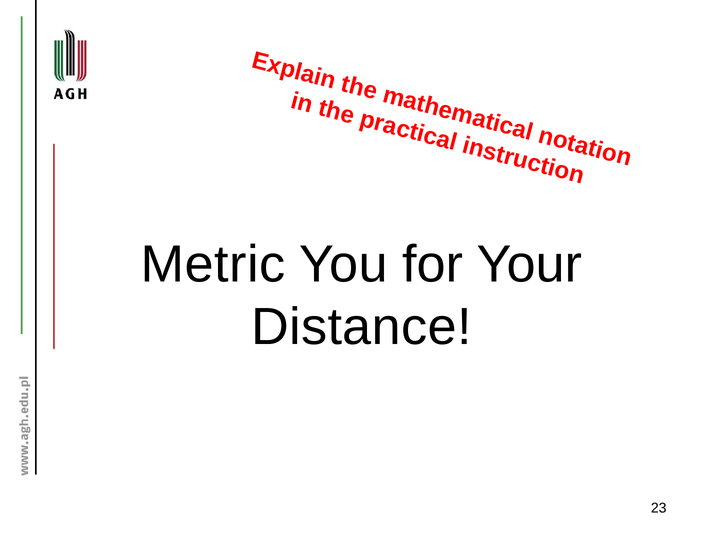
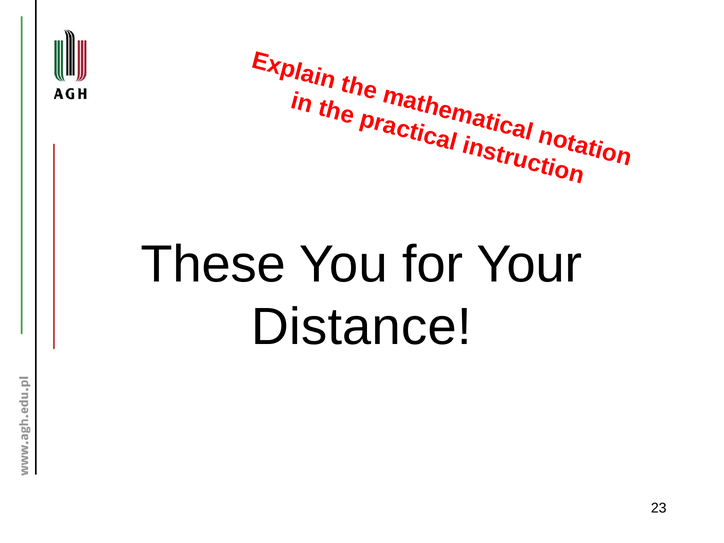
Metric: Metric -> These
